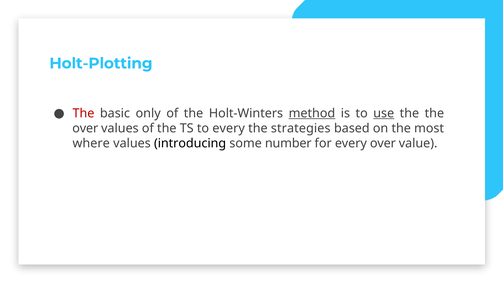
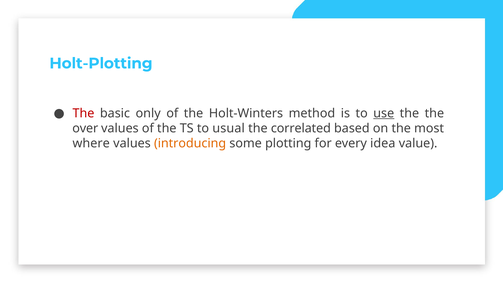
method underline: present -> none
to every: every -> usual
strategies: strategies -> correlated
introducing colour: black -> orange
number: number -> plotting
every over: over -> idea
